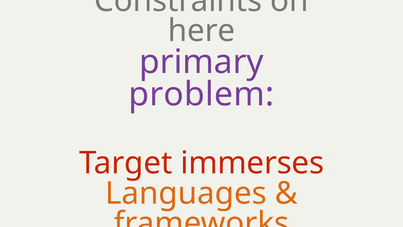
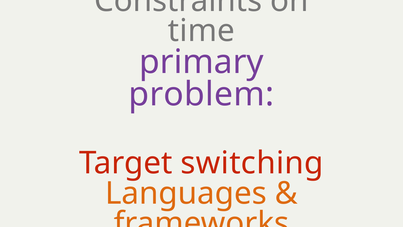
here: here -> time
immerses: immerses -> switching
